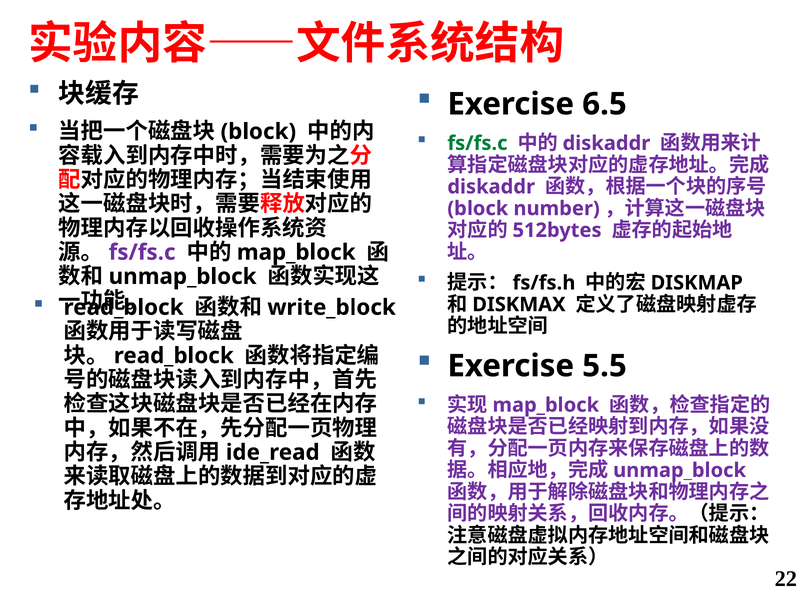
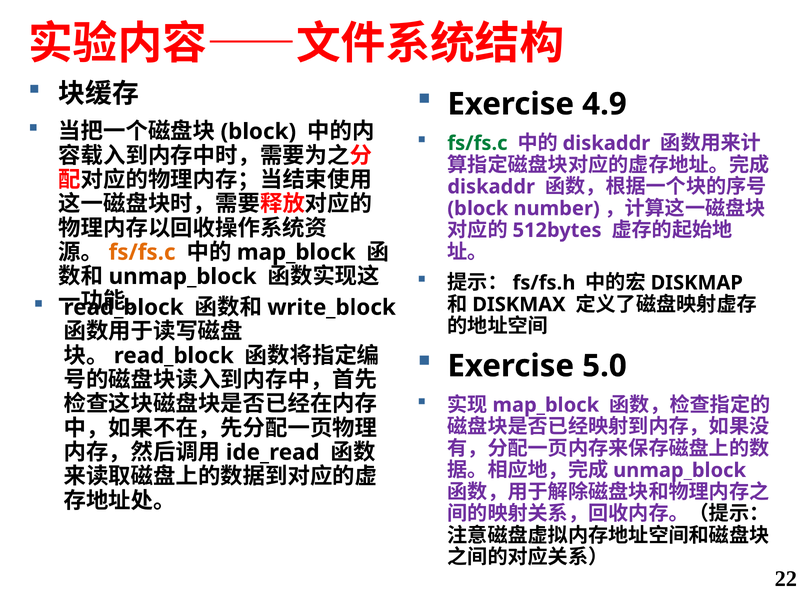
6.5: 6.5 -> 4.9
fs/fs.c at (142, 252) colour: purple -> orange
5.5: 5.5 -> 5.0
